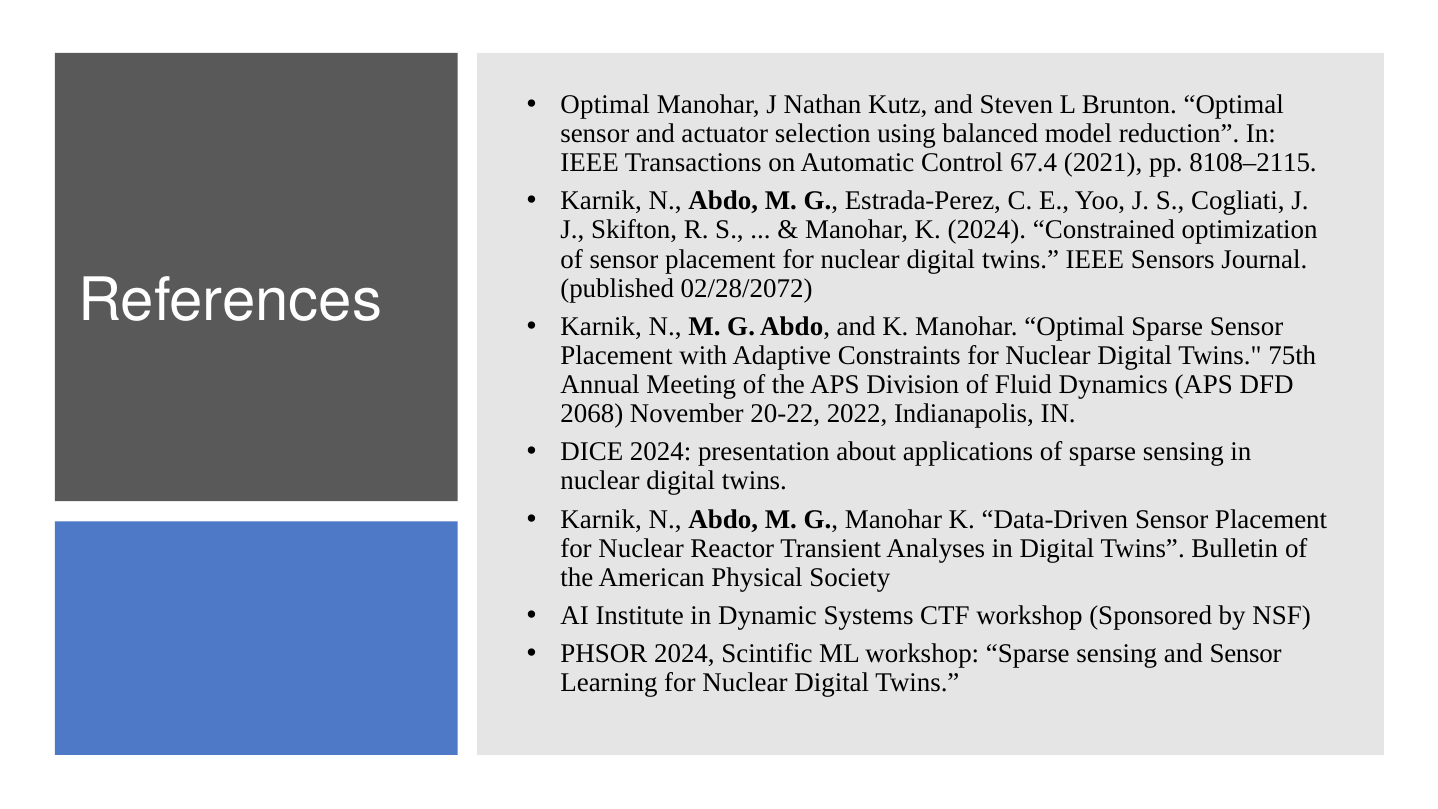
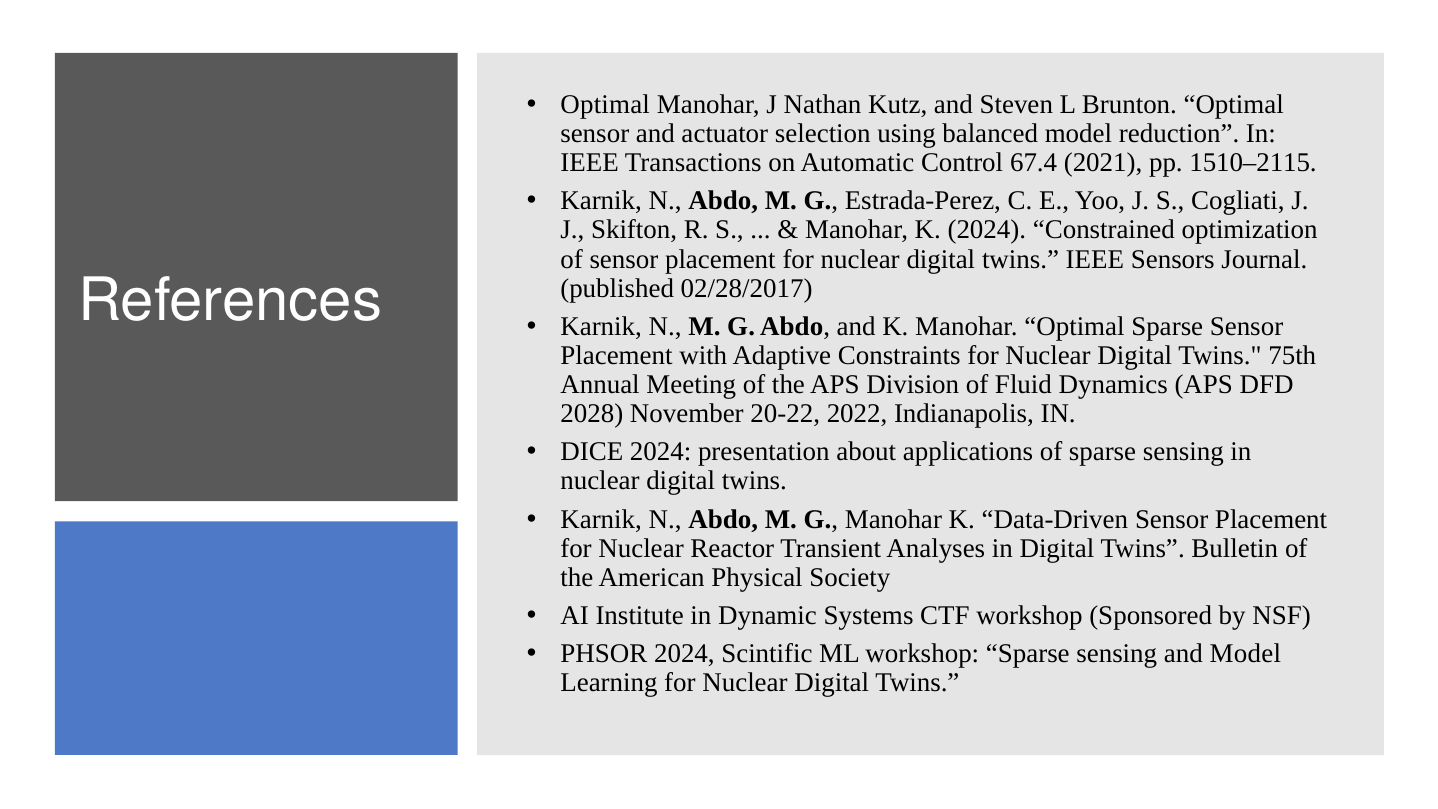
8108–2115: 8108–2115 -> 1510–2115
02/28/2072: 02/28/2072 -> 02/28/2017
2068: 2068 -> 2028
and Sensor: Sensor -> Model
